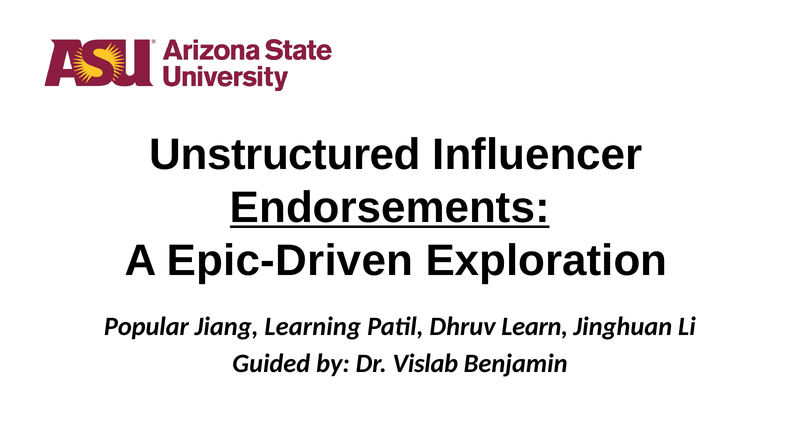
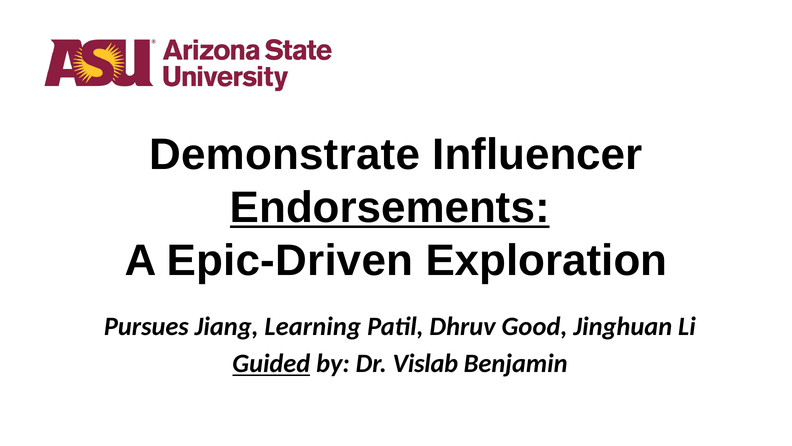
Unstructured: Unstructured -> Demonstrate
Popular: Popular -> Pursues
Learn: Learn -> Good
Guided underline: none -> present
